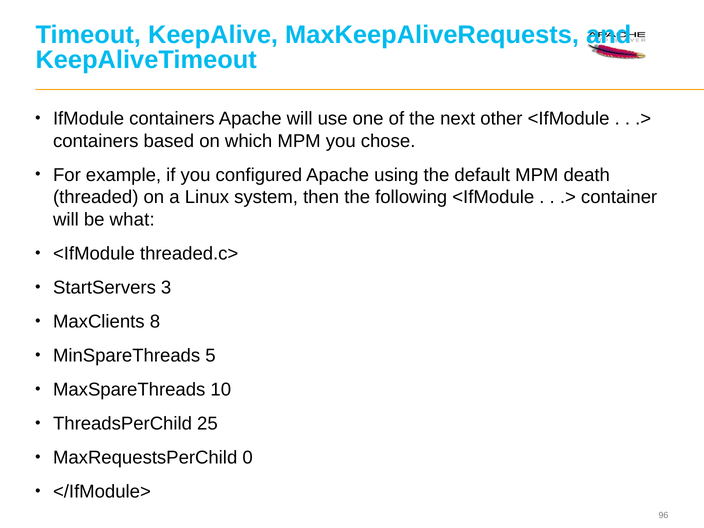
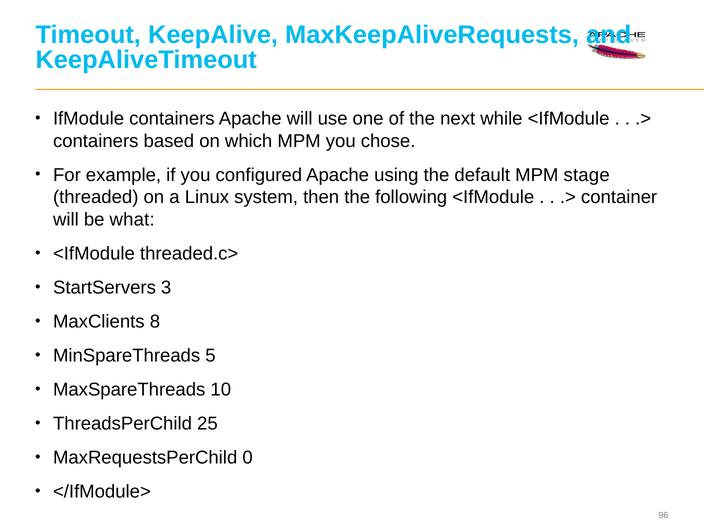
other: other -> while
death: death -> stage
